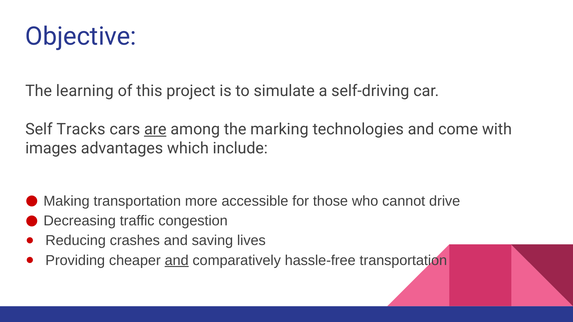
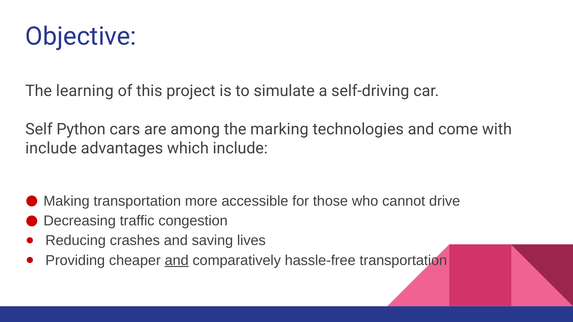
Tracks: Tracks -> Python
are underline: present -> none
images at (51, 149): images -> include
